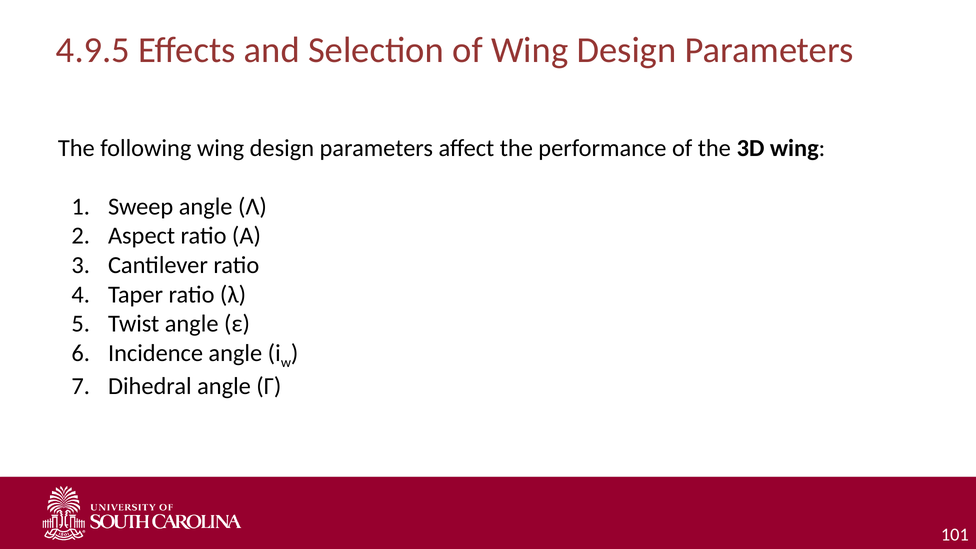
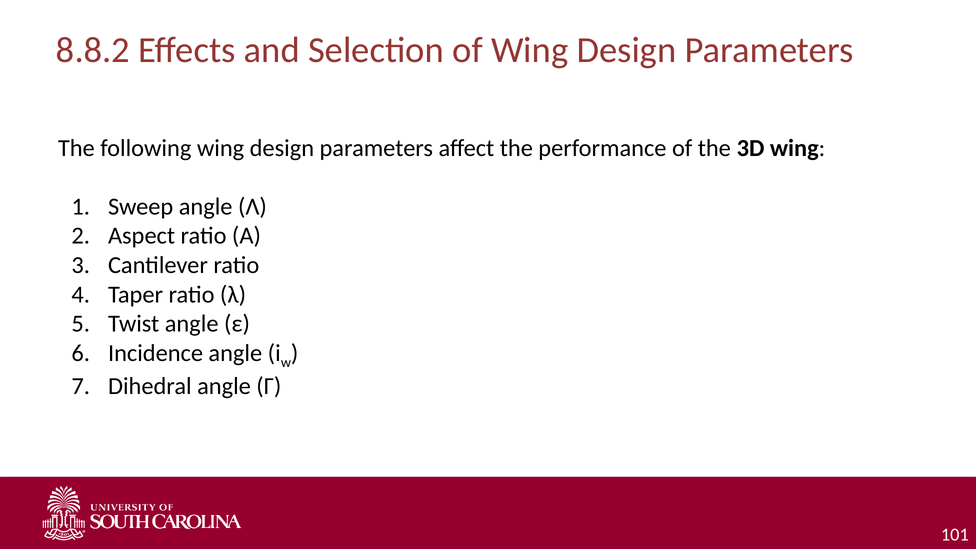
4.9.5: 4.9.5 -> 8.8.2
